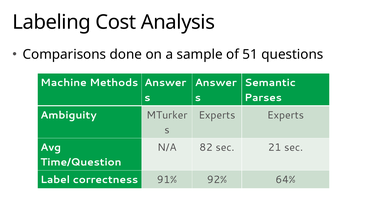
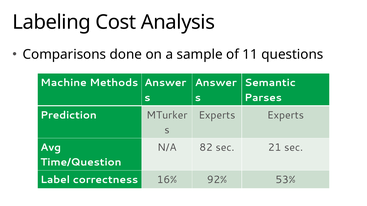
51: 51 -> 11
Ambiguity: Ambiguity -> Prediction
91%: 91% -> 16%
64%: 64% -> 53%
